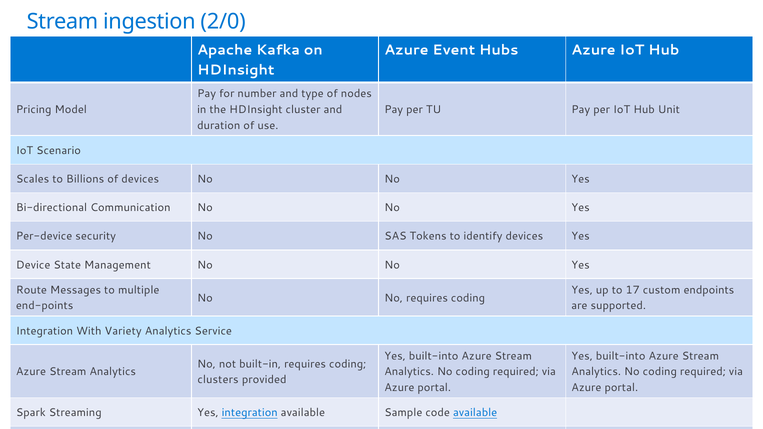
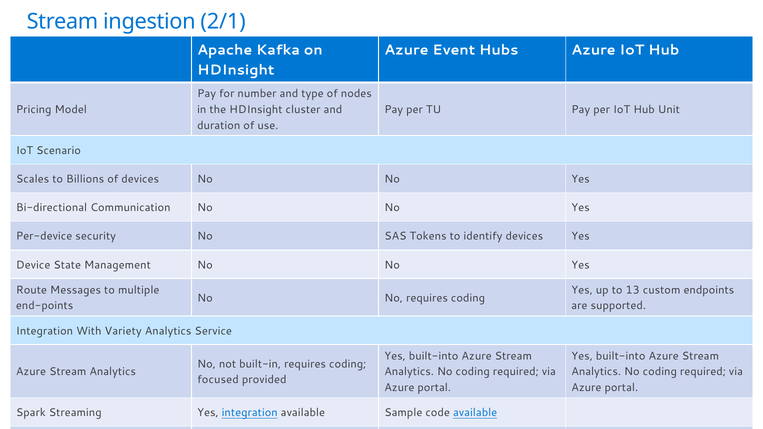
2/0: 2/0 -> 2/1
17: 17 -> 13
clusters: clusters -> focused
